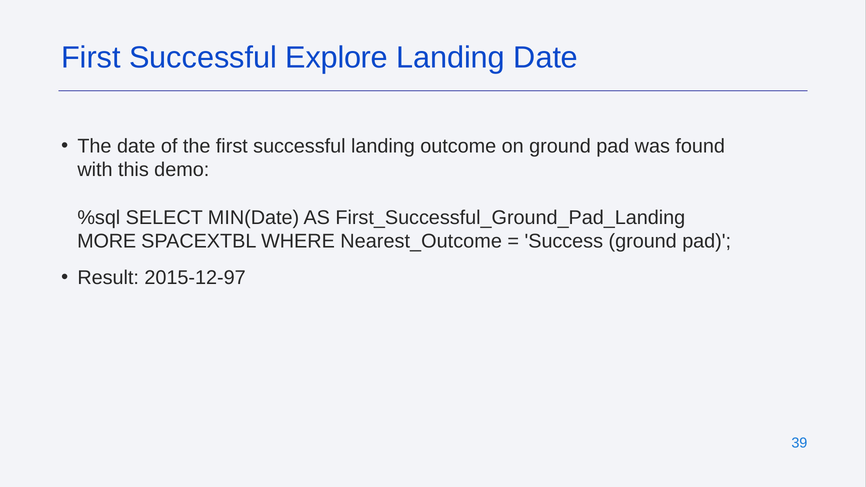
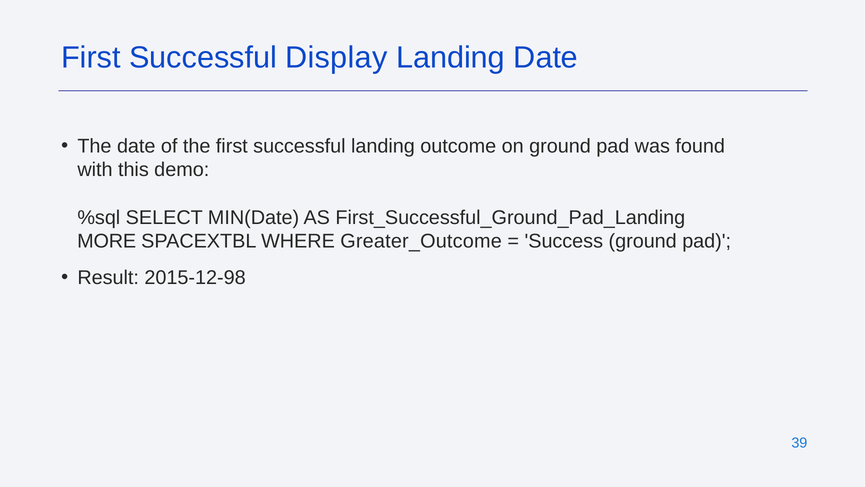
Explore: Explore -> Display
Nearest_Outcome: Nearest_Outcome -> Greater_Outcome
2015-12-97: 2015-12-97 -> 2015-12-98
